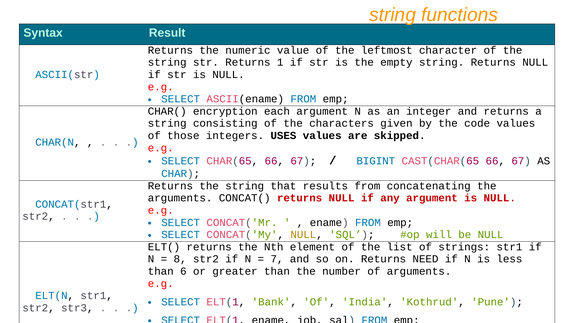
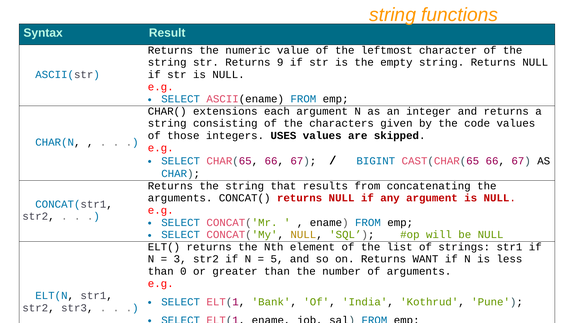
1: 1 -> 9
encryption: encryption -> extensions
8: 8 -> 3
7: 7 -> 5
NEED: NEED -> WANT
6: 6 -> 0
